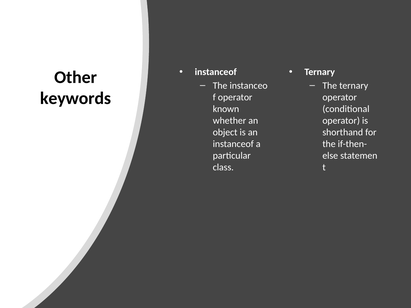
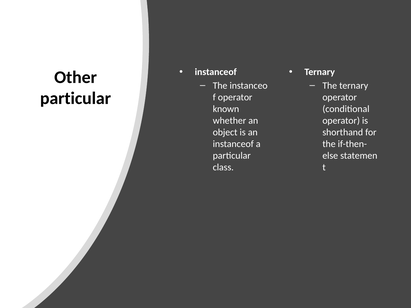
keywords at (76, 99): keywords -> particular
